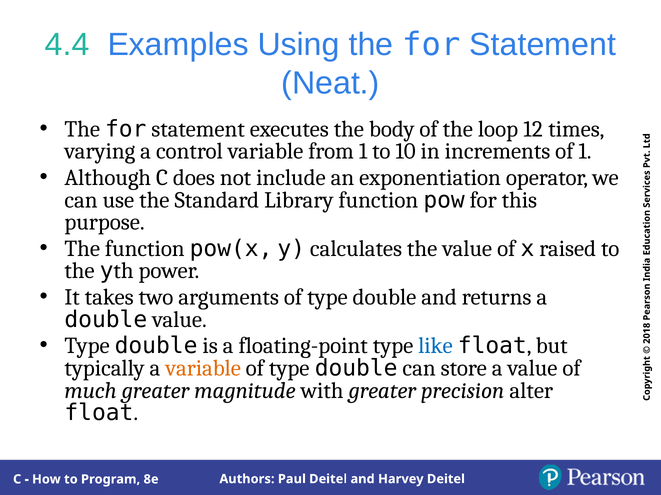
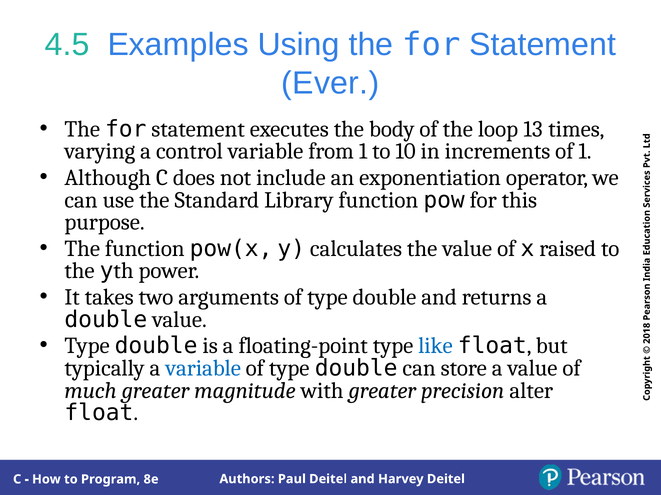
4.4: 4.4 -> 4.5
Neat: Neat -> Ever
12: 12 -> 13
variable at (203, 369) colour: orange -> blue
